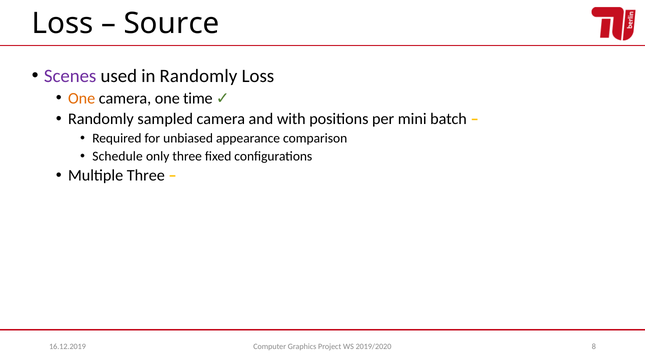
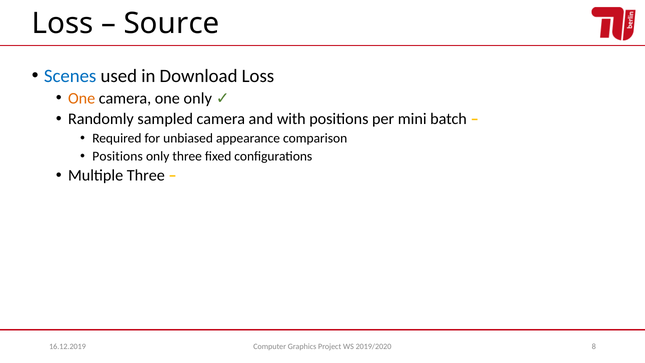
Scenes colour: purple -> blue
in Randomly: Randomly -> Download
one time: time -> only
Schedule at (118, 156): Schedule -> Positions
